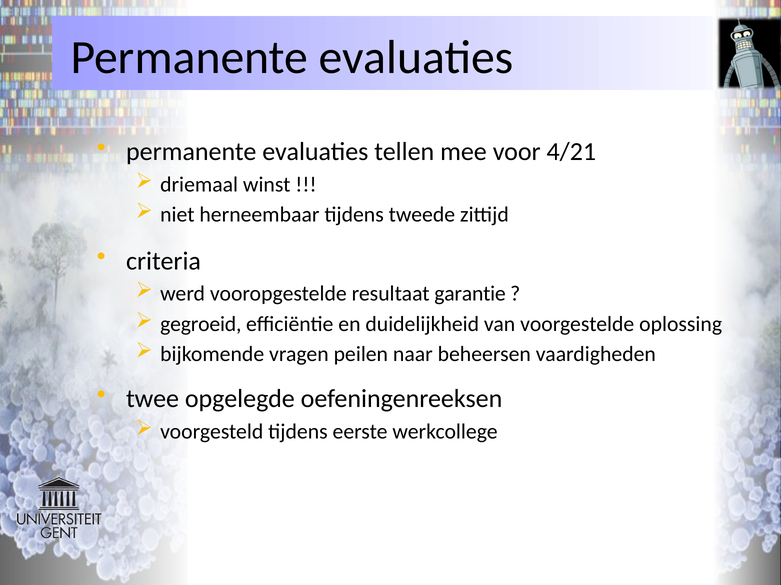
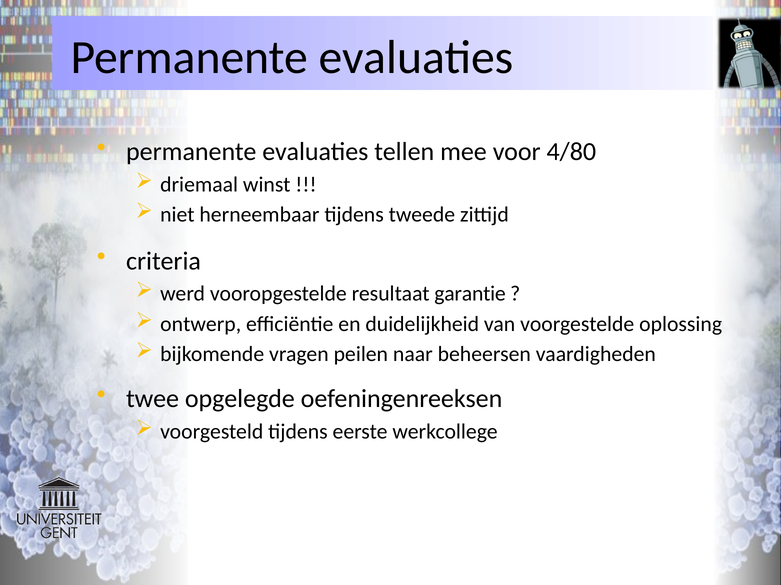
4/21: 4/21 -> 4/80
gegroeid: gegroeid -> ontwerp
